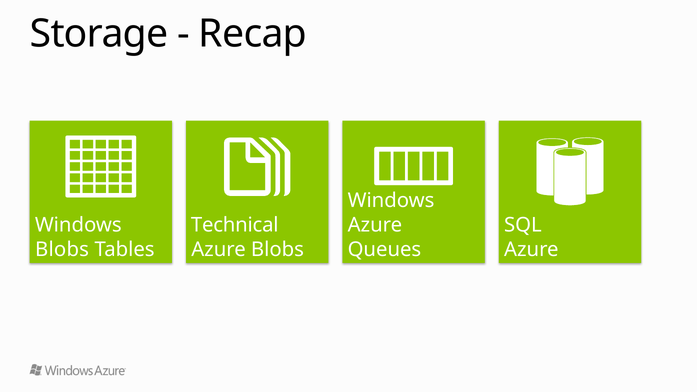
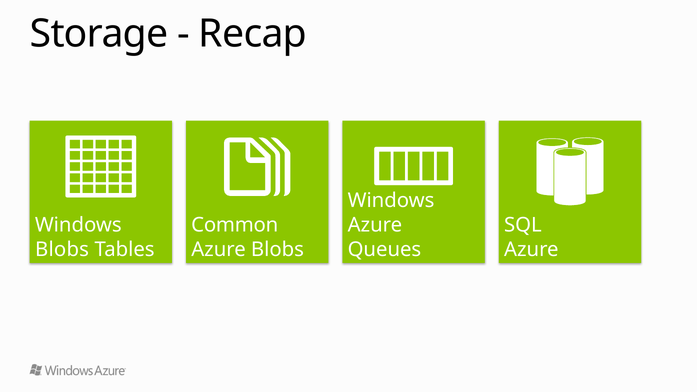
Technical: Technical -> Common
